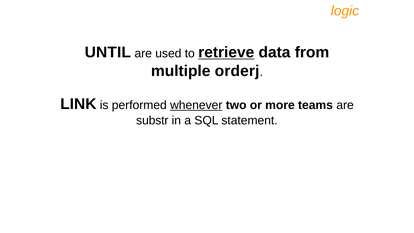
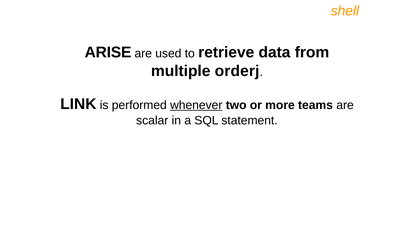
logic: logic -> shell
UNTIL: UNTIL -> ARISE
retrieve underline: present -> none
substr: substr -> scalar
